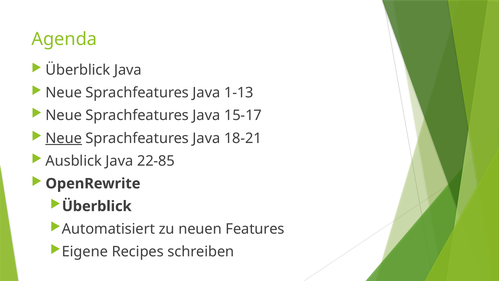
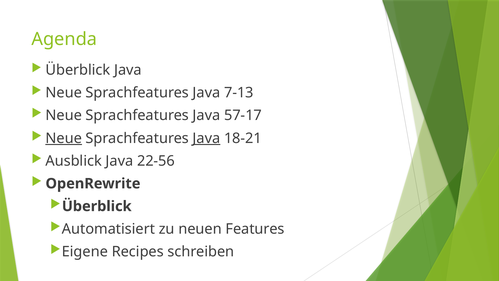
1-13: 1-13 -> 7-13
15-17: 15-17 -> 57-17
Java at (206, 138) underline: none -> present
22-85: 22-85 -> 22-56
